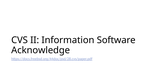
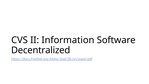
Acknowledge: Acknowledge -> Decentralized
